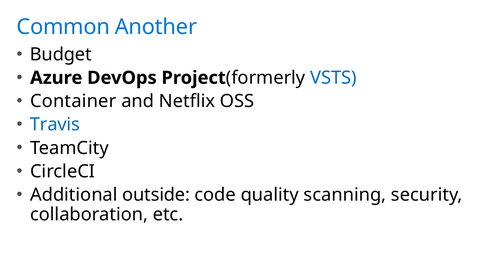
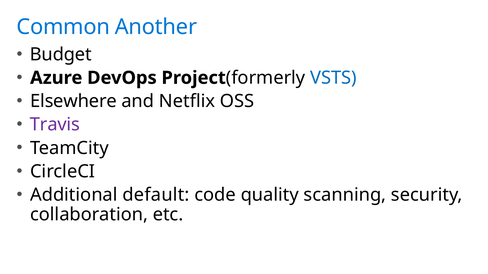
Container: Container -> Elsewhere
Travis colour: blue -> purple
outside: outside -> default
